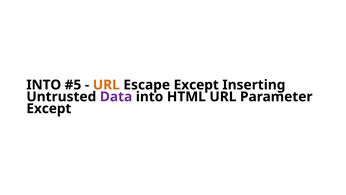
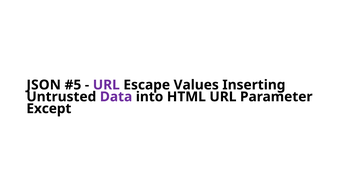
INTO at (44, 85): INTO -> JSON
URL at (106, 85) colour: orange -> purple
Escape Except: Except -> Values
